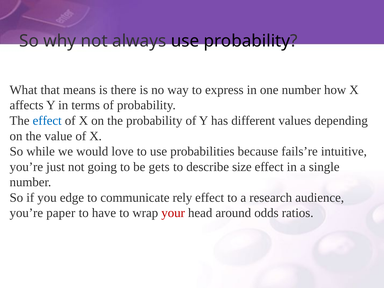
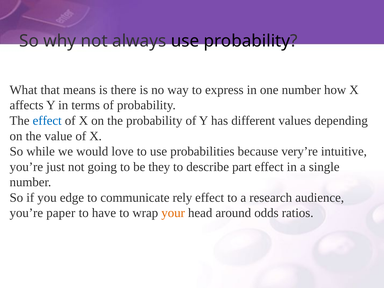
fails’re: fails’re -> very’re
gets: gets -> they
size: size -> part
your colour: red -> orange
